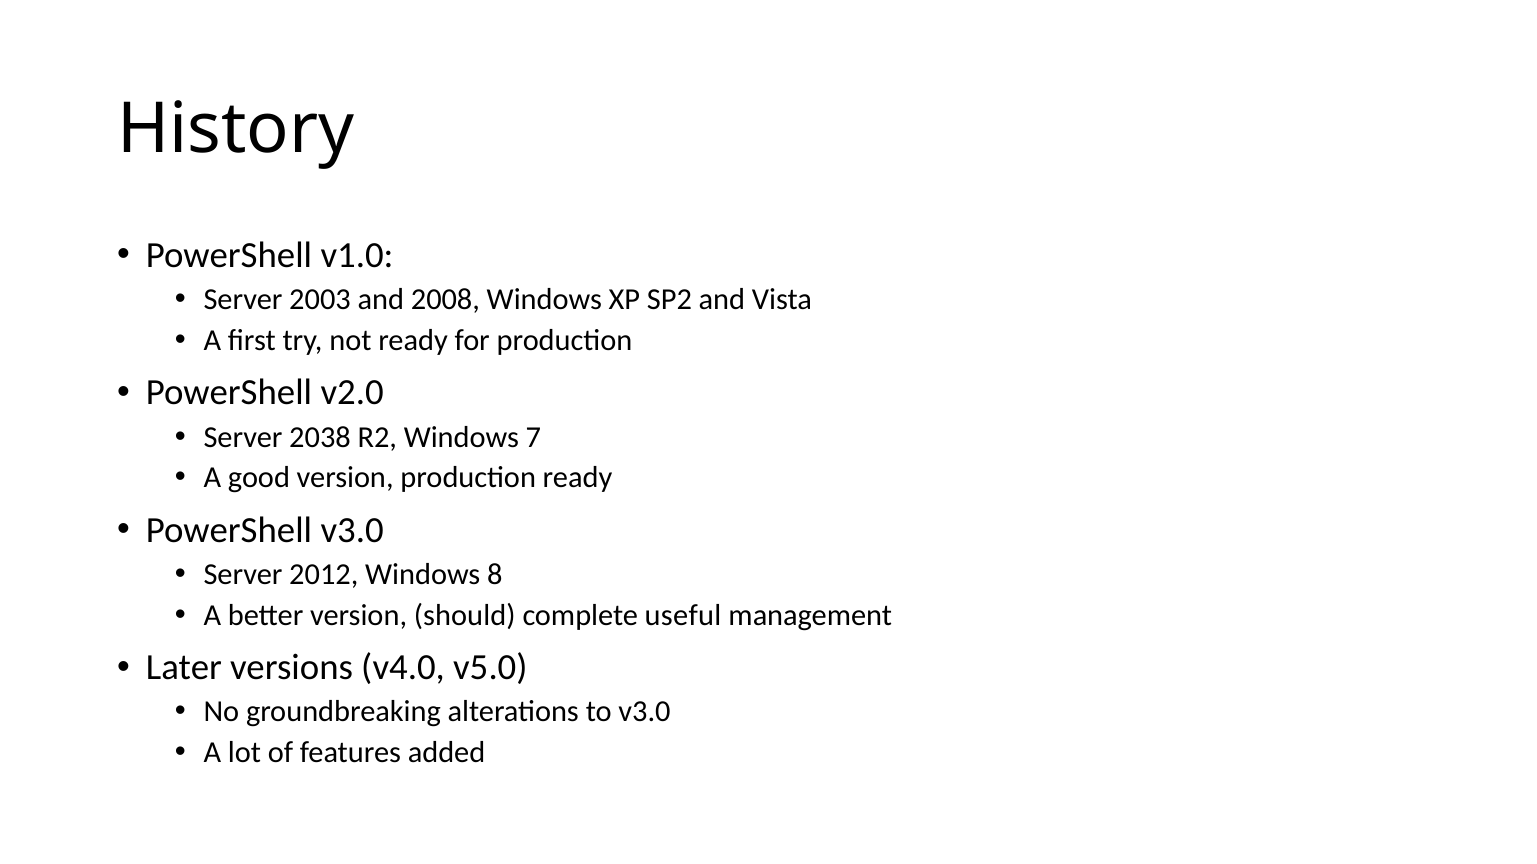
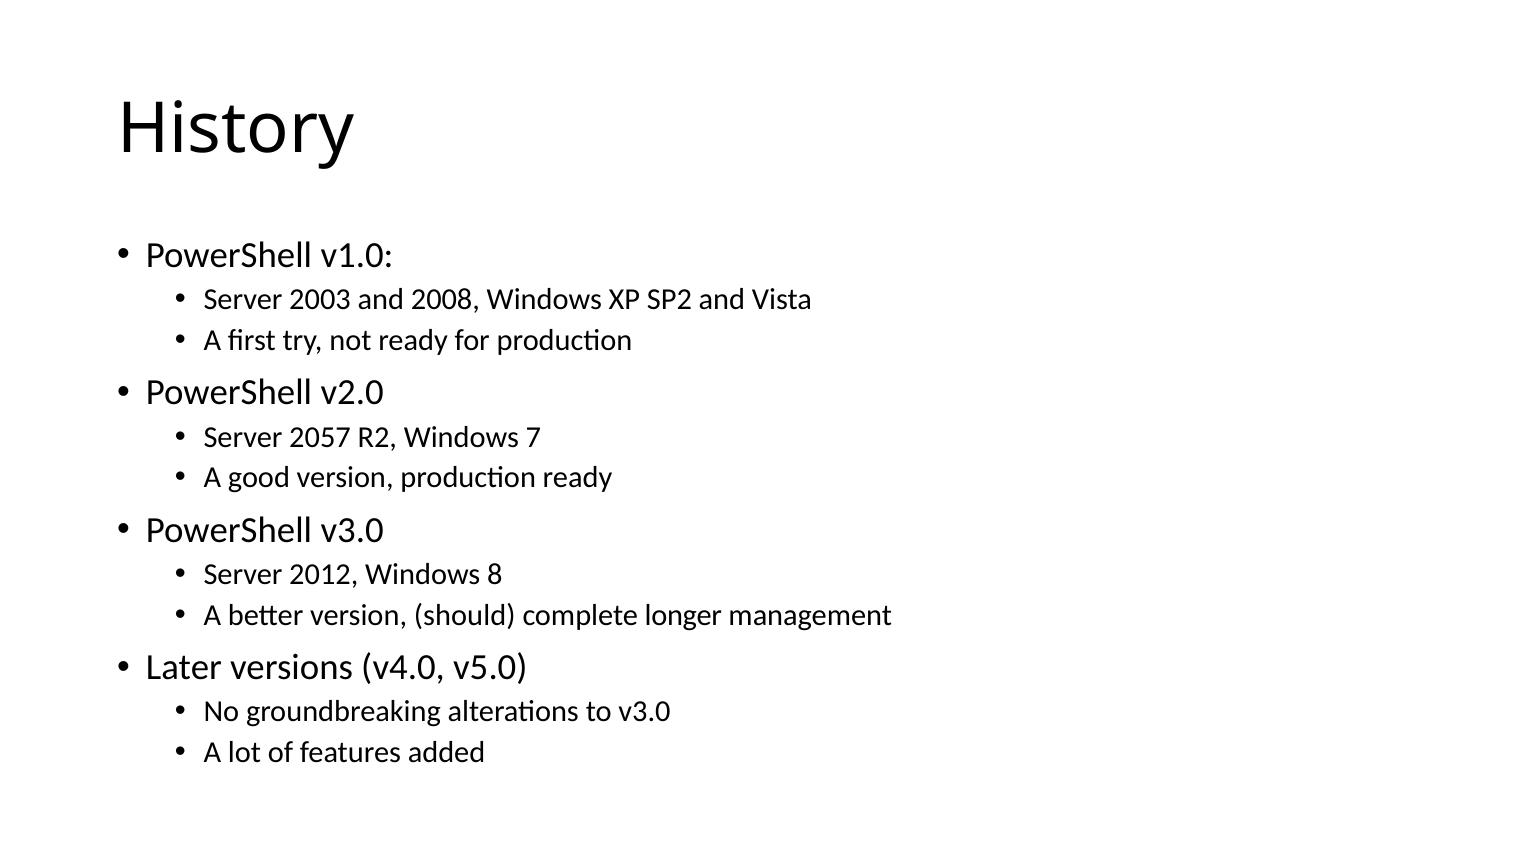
2038: 2038 -> 2057
useful: useful -> longer
